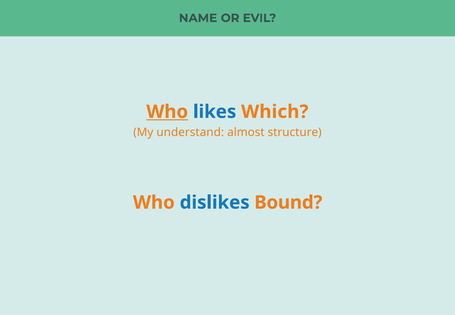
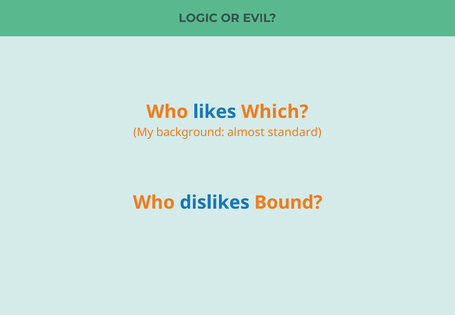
NAME: NAME -> LOGIC
Who at (167, 112) underline: present -> none
understand: understand -> background
structure: structure -> standard
